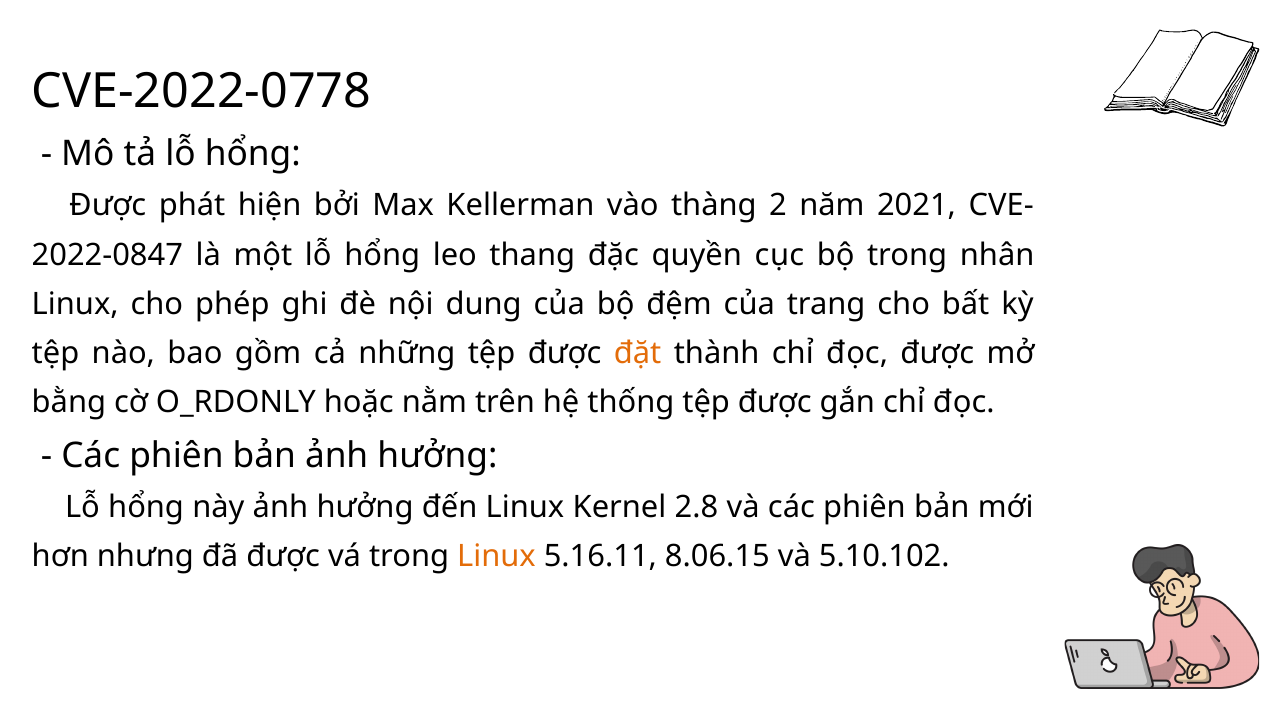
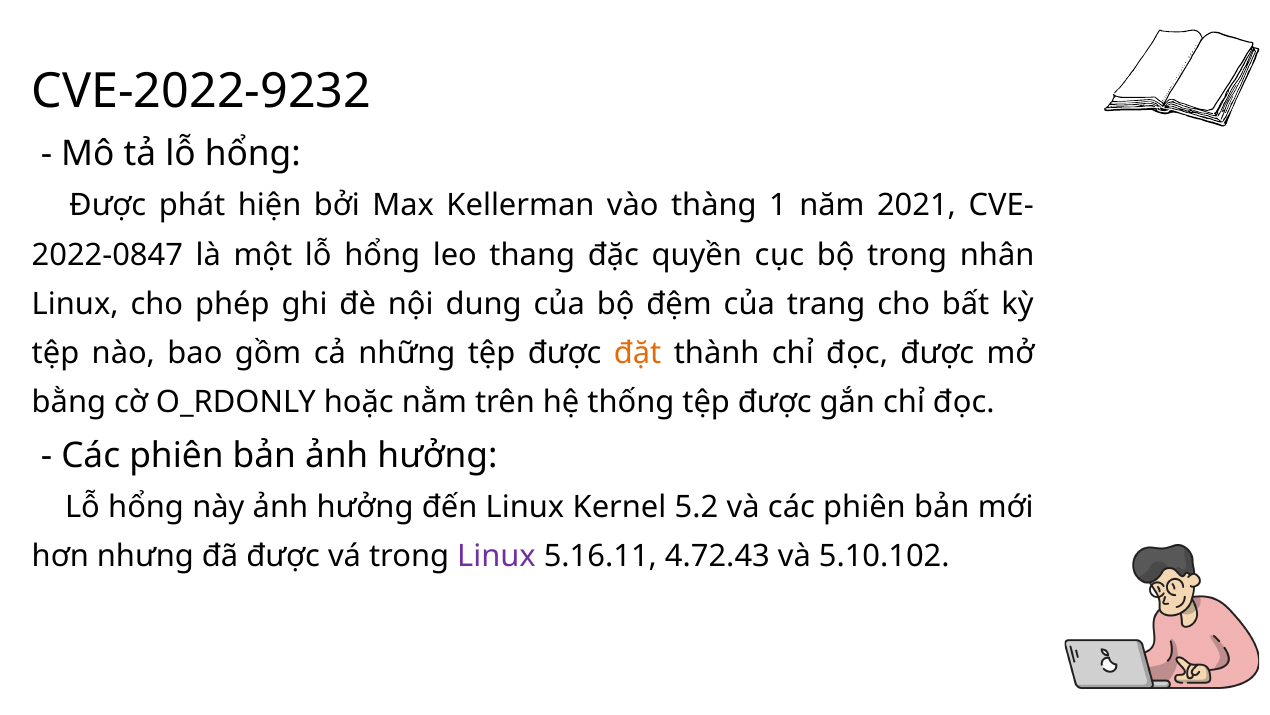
CVE-2022-0778: CVE-2022-0778 -> CVE-2022-9232
2: 2 -> 1
2.8: 2.8 -> 5.2
Linux at (496, 556) colour: orange -> purple
8.06.15: 8.06.15 -> 4.72.43
